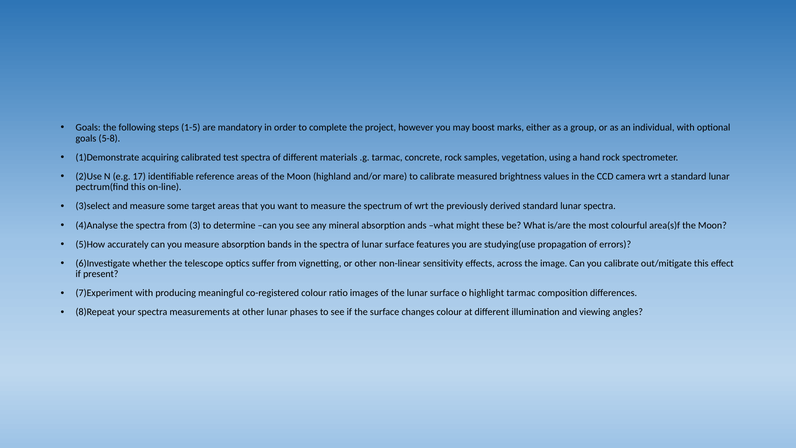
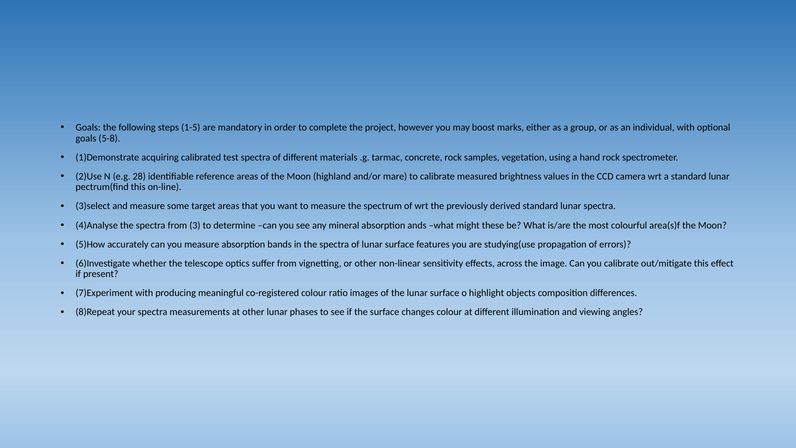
17: 17 -> 28
highlight tarmac: tarmac -> objects
